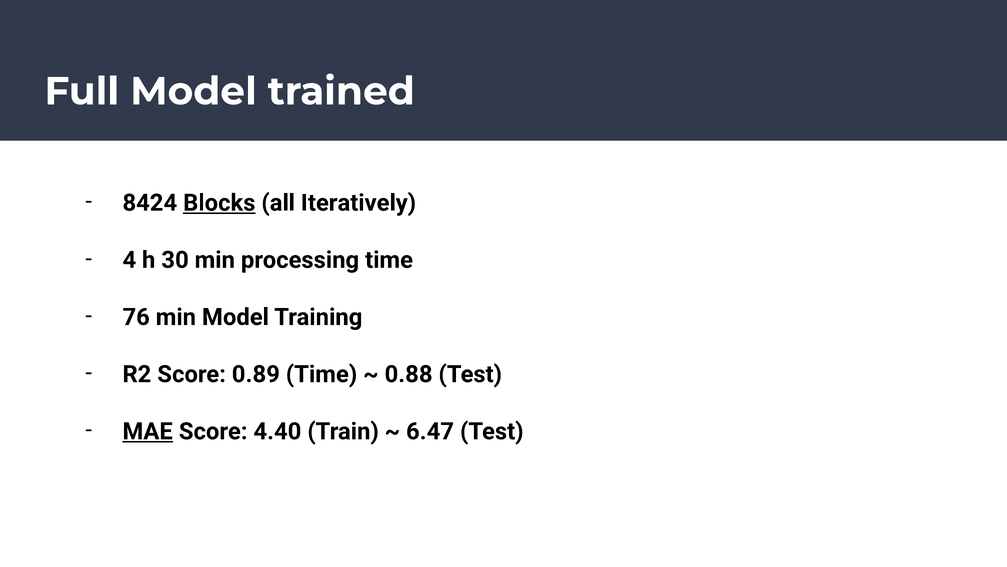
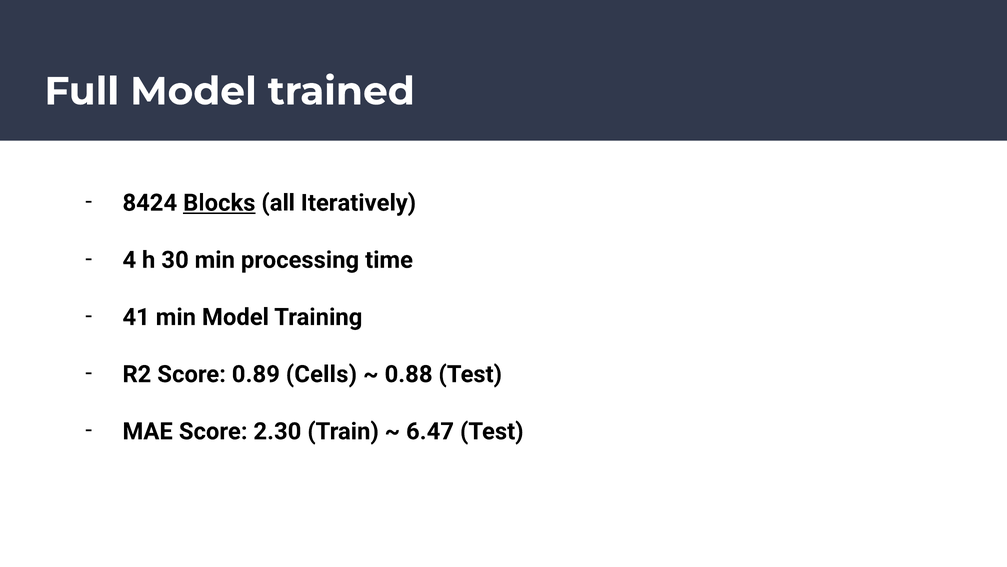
76: 76 -> 41
0.89 Time: Time -> Cells
MAE underline: present -> none
4.40: 4.40 -> 2.30
